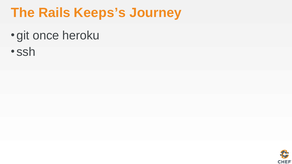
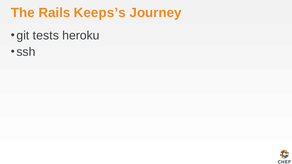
once: once -> tests
